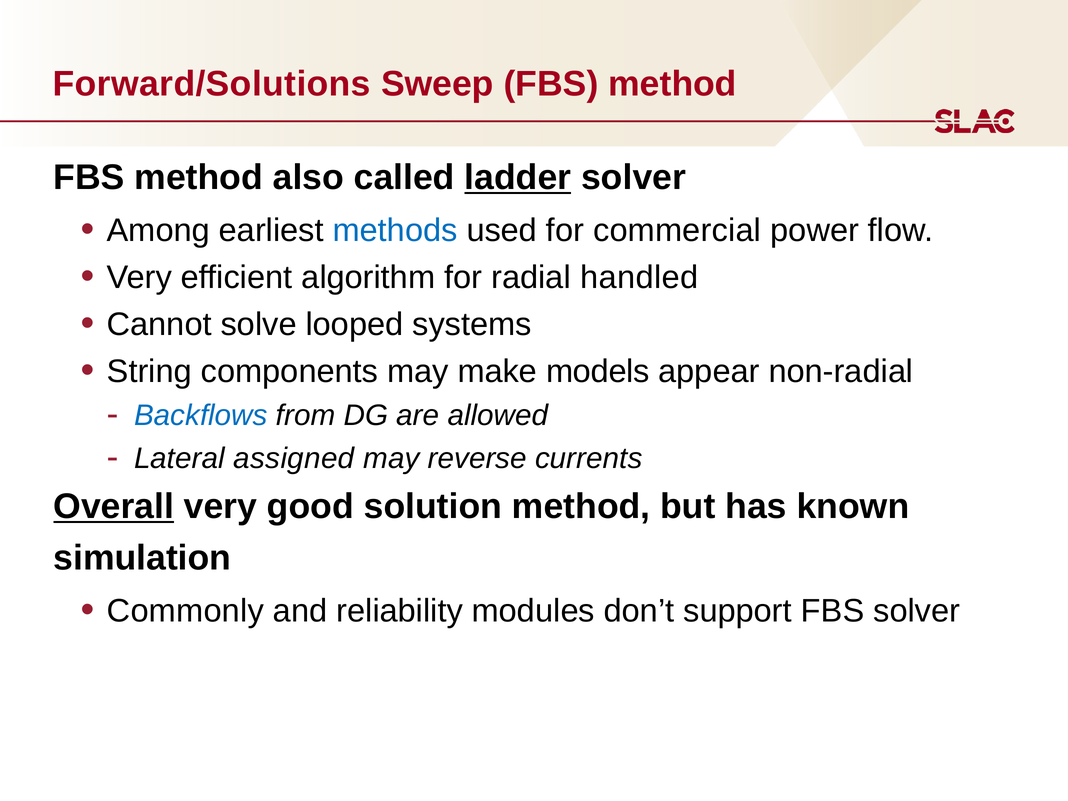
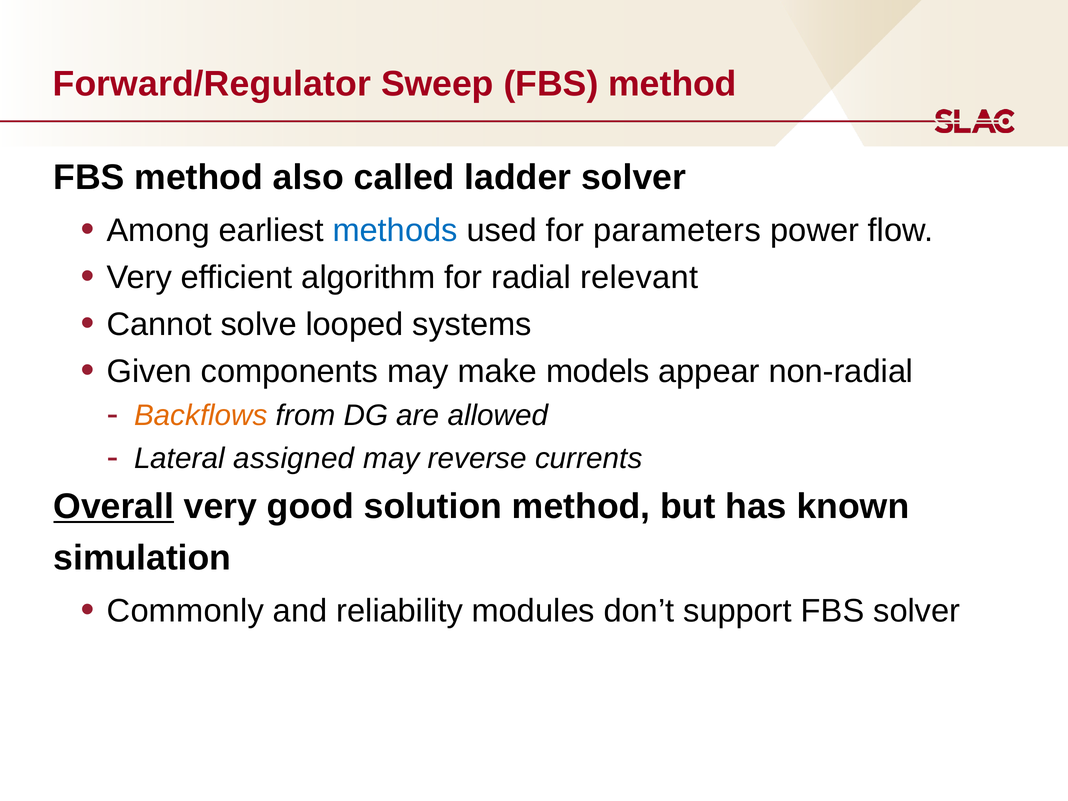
Forward/Solutions: Forward/Solutions -> Forward/Regulator
ladder underline: present -> none
commercial: commercial -> parameters
handled: handled -> relevant
String: String -> Given
Backflows colour: blue -> orange
